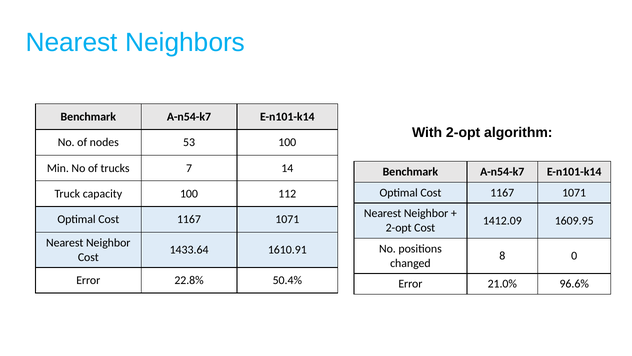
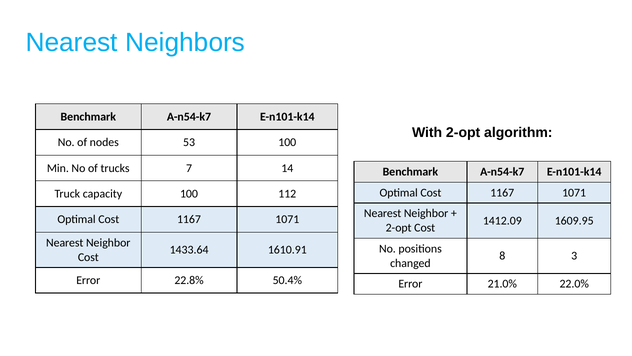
0: 0 -> 3
96.6%: 96.6% -> 22.0%
